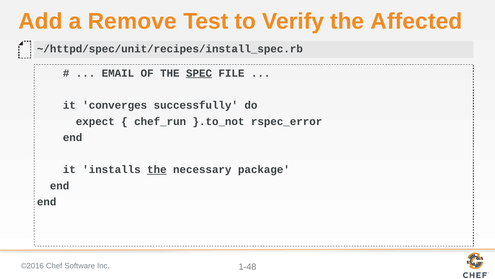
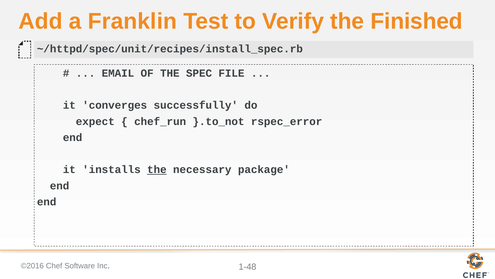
Remove: Remove -> Franklin
Affected: Affected -> Finished
SPEC underline: present -> none
